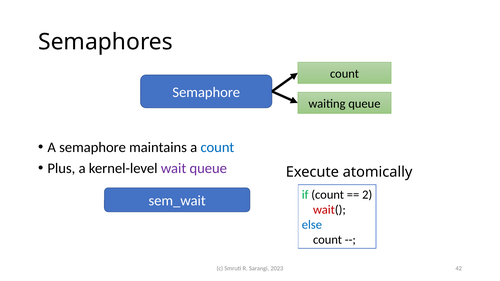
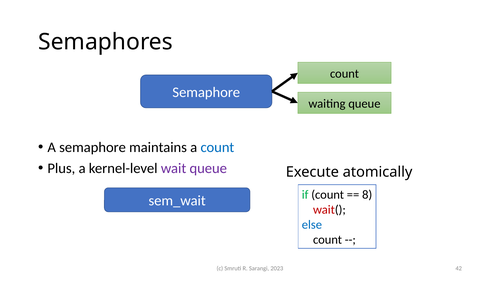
2: 2 -> 8
